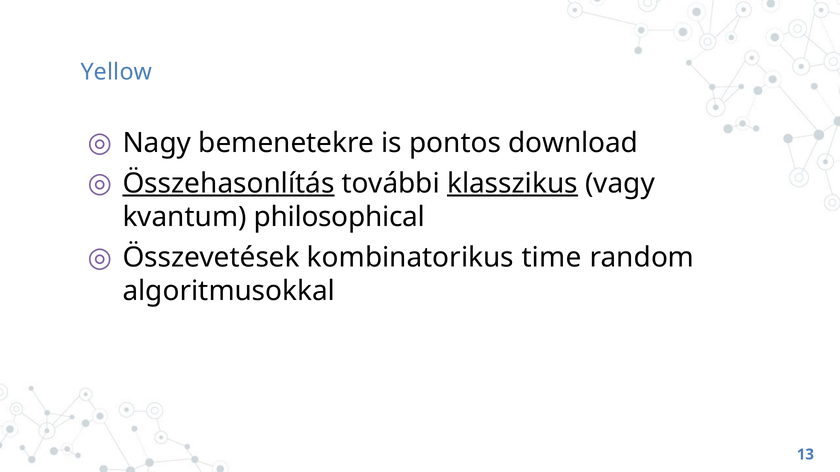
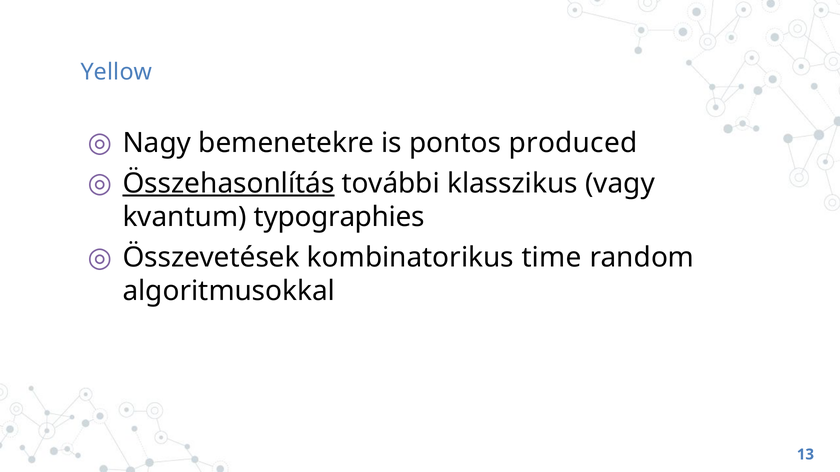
download: download -> produced
klasszikus underline: present -> none
philosophical: philosophical -> typographies
